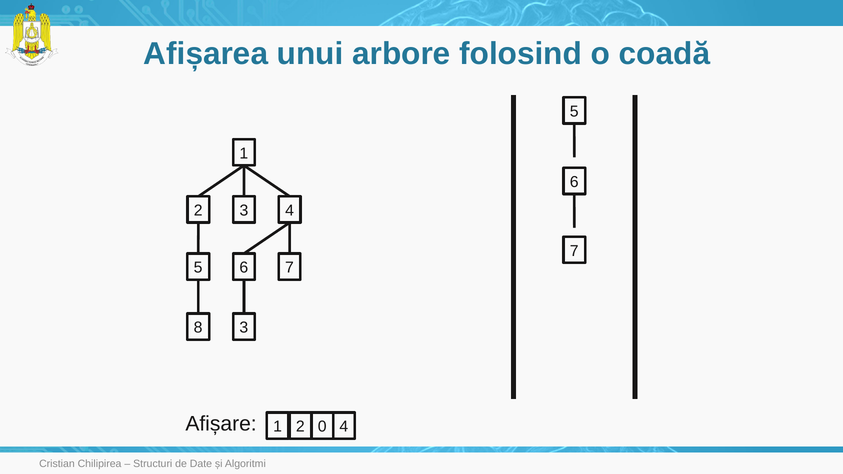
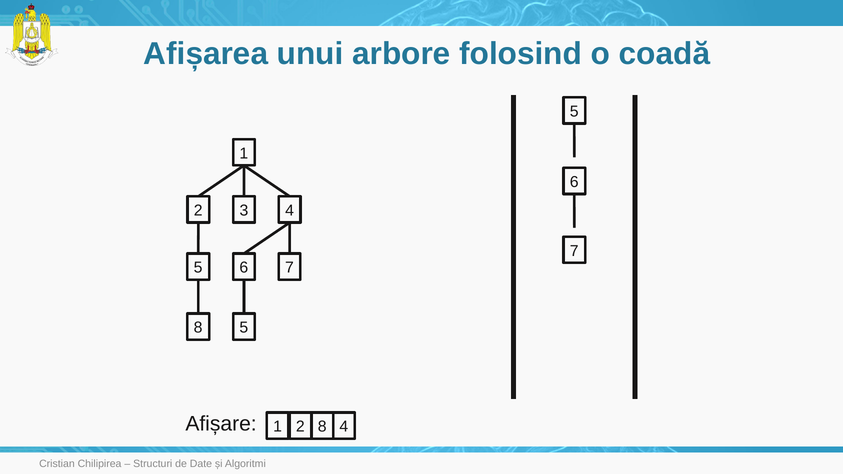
8 3: 3 -> 5
2 0: 0 -> 8
